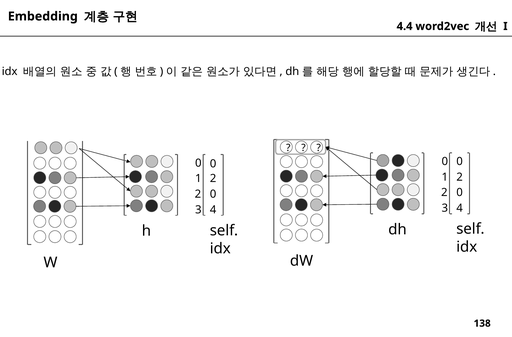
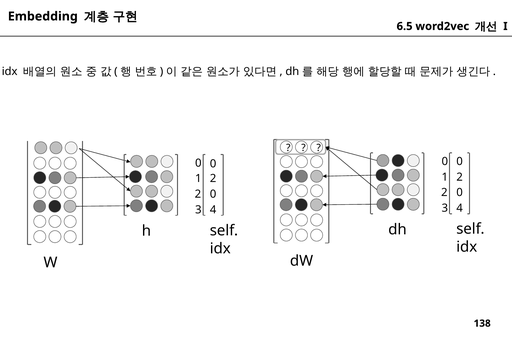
4.4: 4.4 -> 6.5
